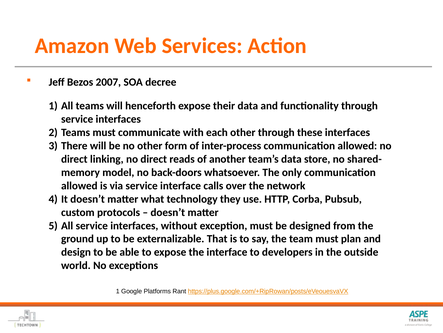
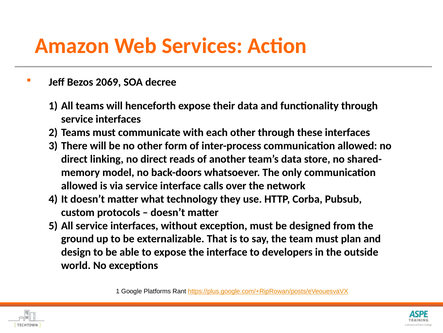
2007: 2007 -> 2069
